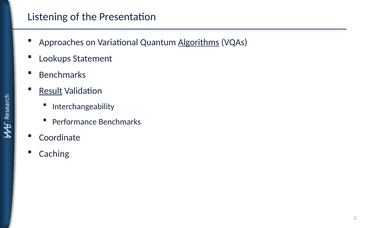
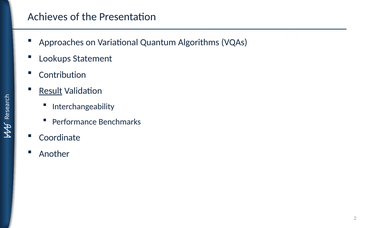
Listening: Listening -> Achieves
Algorithms underline: present -> none
Benchmarks at (62, 75): Benchmarks -> Contribution
Caching: Caching -> Another
